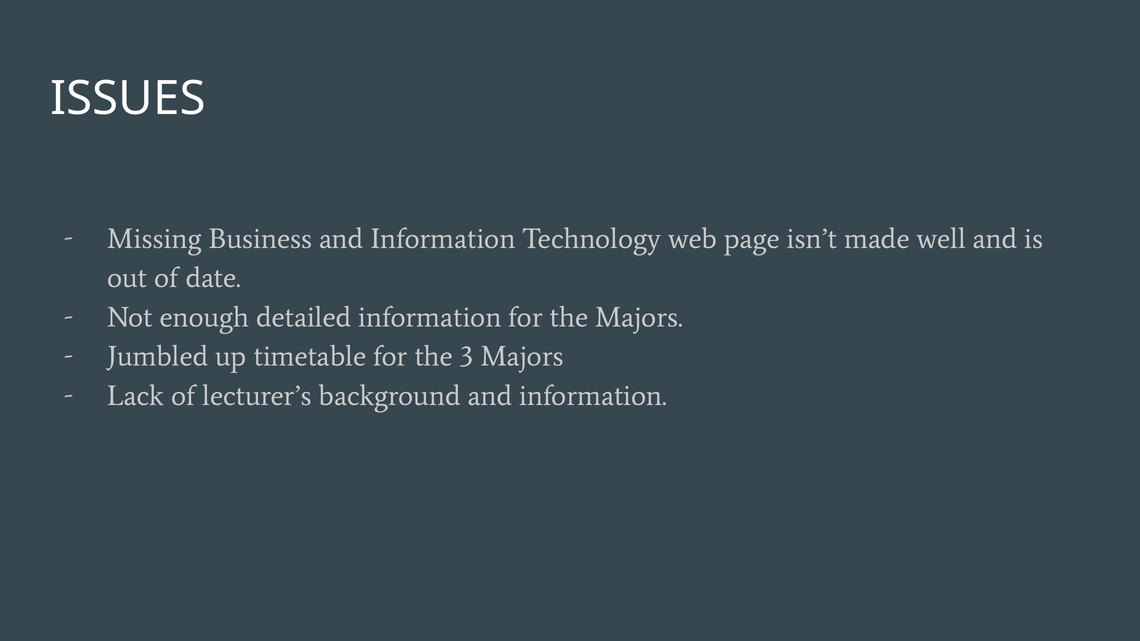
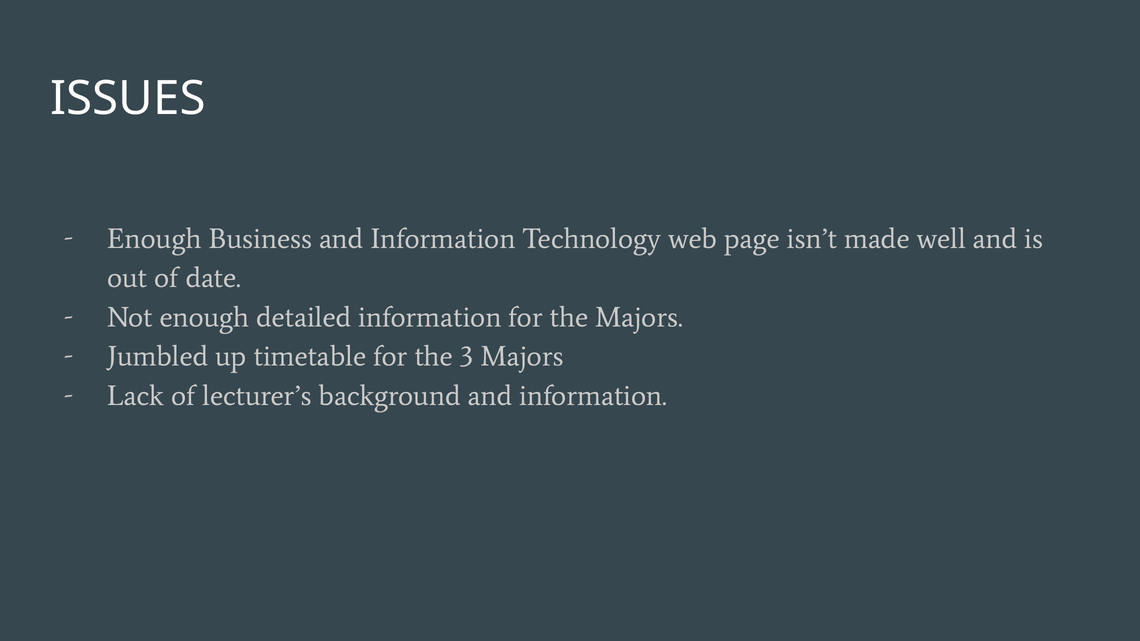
Missing at (154, 239): Missing -> Enough
